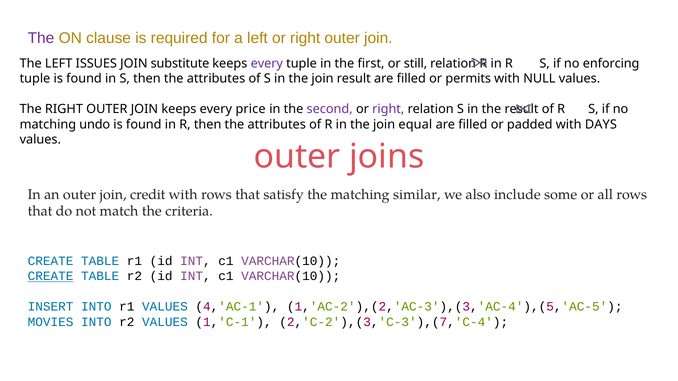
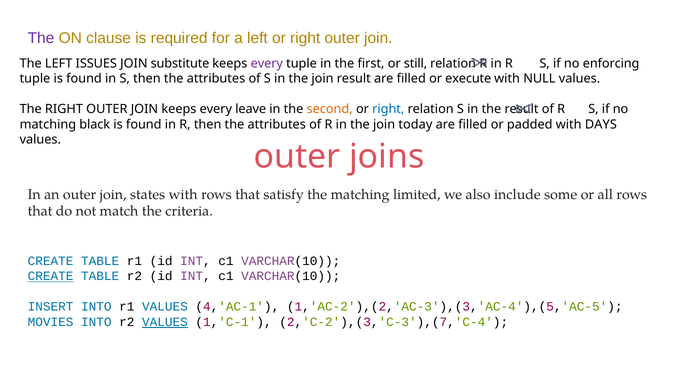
permits: permits -> execute
price: price -> leave
second colour: purple -> orange
right at (388, 109) colour: purple -> blue
undo: undo -> black
equal: equal -> today
credit: credit -> states
similar: similar -> limited
VALUES at (165, 322) underline: none -> present
